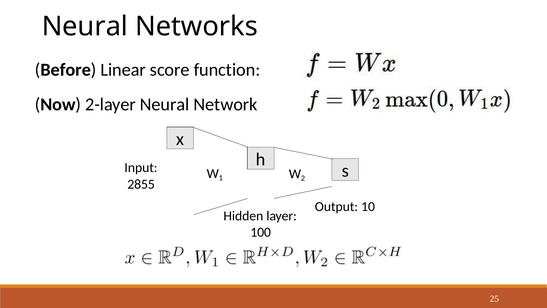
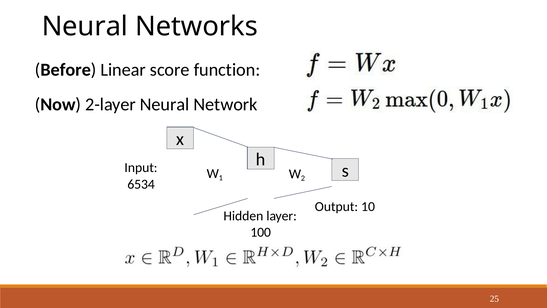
2855: 2855 -> 6534
